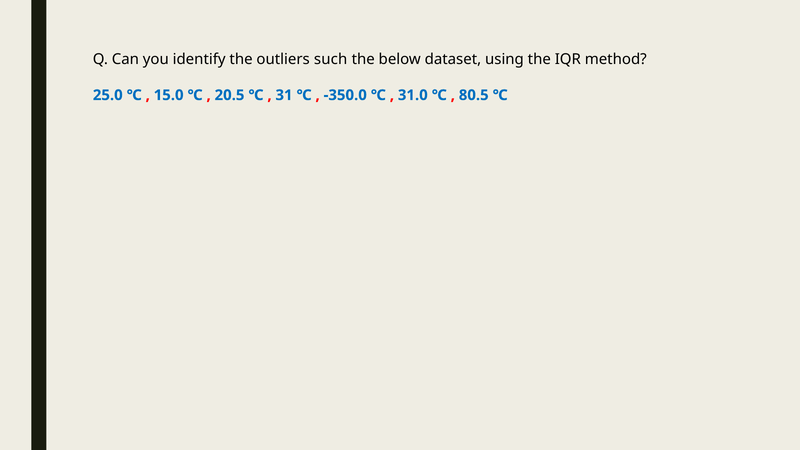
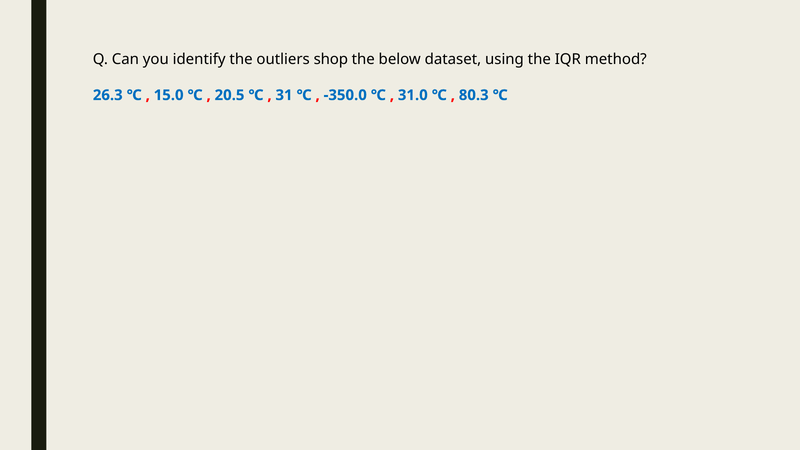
such: such -> shop
25.0: 25.0 -> 26.3
80.5: 80.5 -> 80.3
